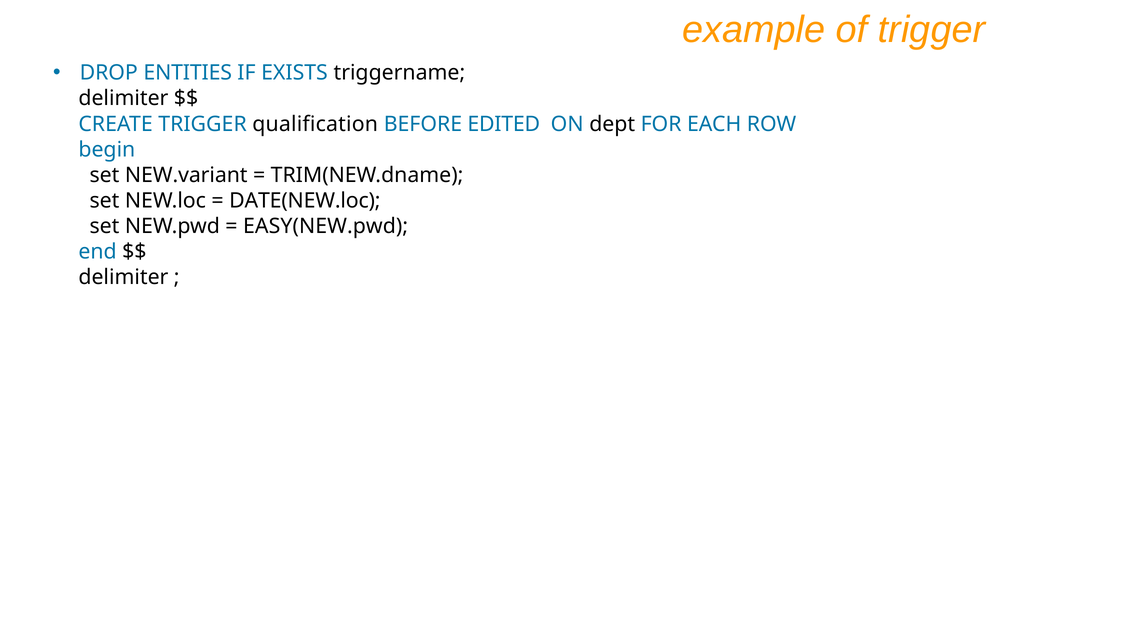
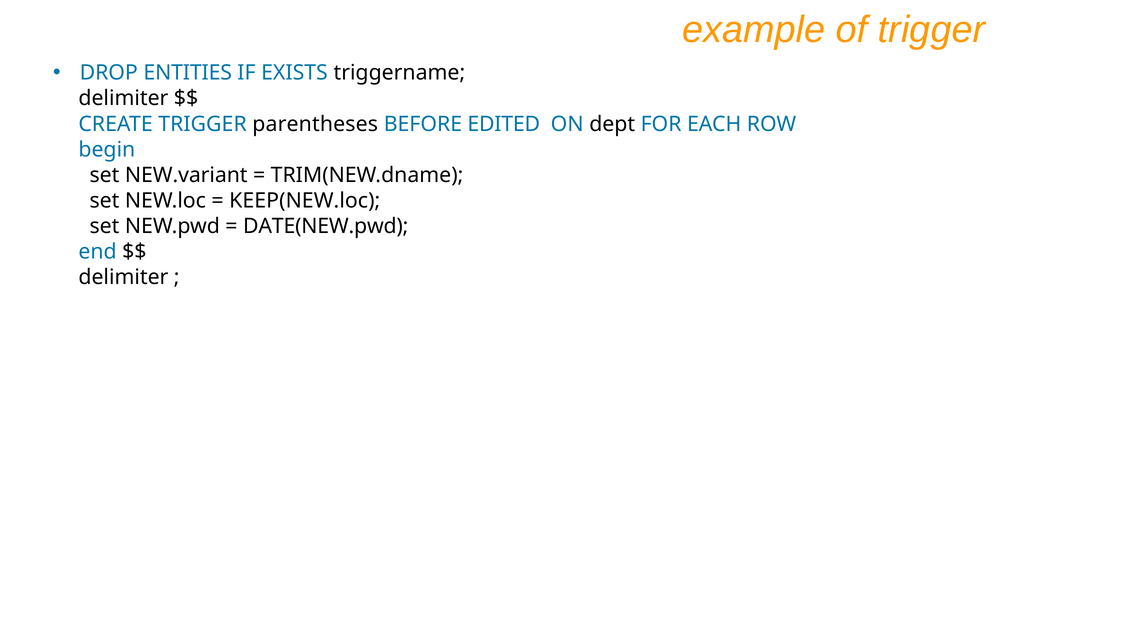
qualification: qualification -> parentheses
DATE(NEW.loc: DATE(NEW.loc -> KEEP(NEW.loc
EASY(NEW.pwd: EASY(NEW.pwd -> DATE(NEW.pwd
